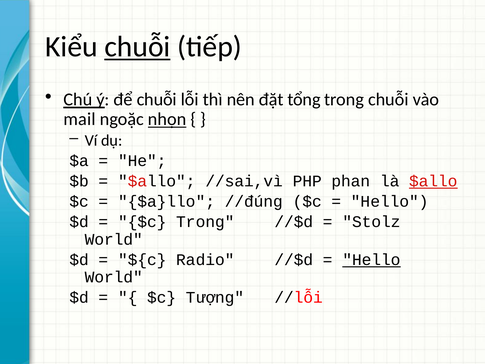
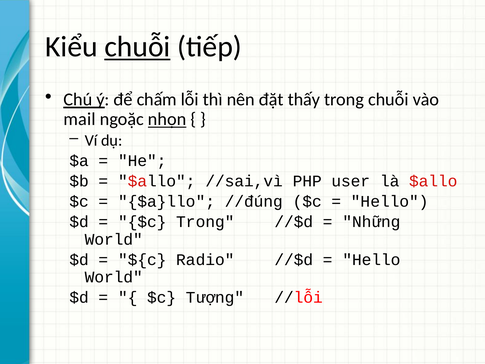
để chuỗi: chuỗi -> chấm
tổng: tổng -> thấy
phan: phan -> user
$allo at (433, 181) underline: present -> none
Stolz: Stolz -> Những
Hello at (372, 260) underline: present -> none
